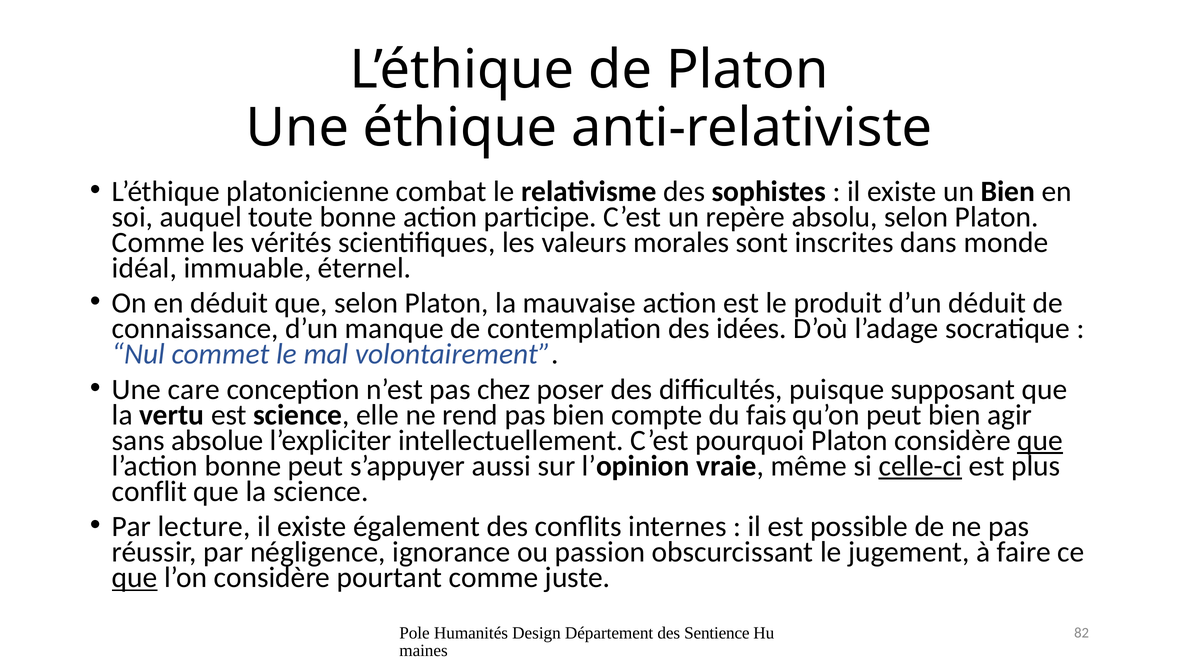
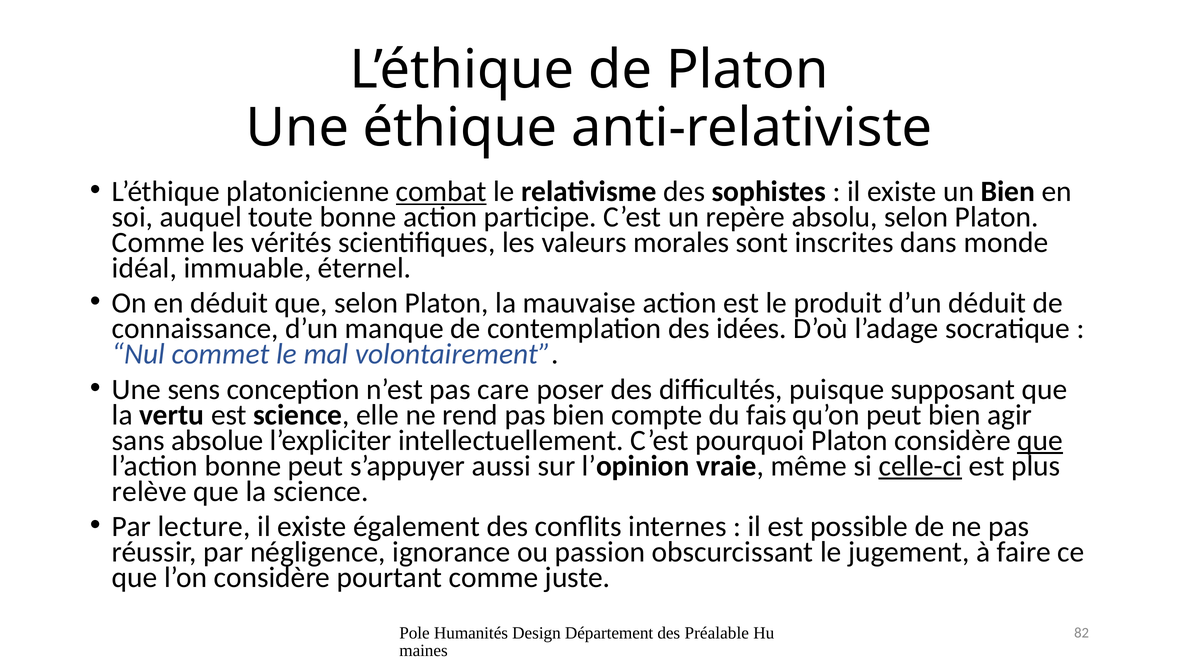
combat underline: none -> present
care: care -> sens
chez: chez -> care
conflit: conflit -> relève
que at (135, 578) underline: present -> none
Sentience: Sentience -> Préalable
